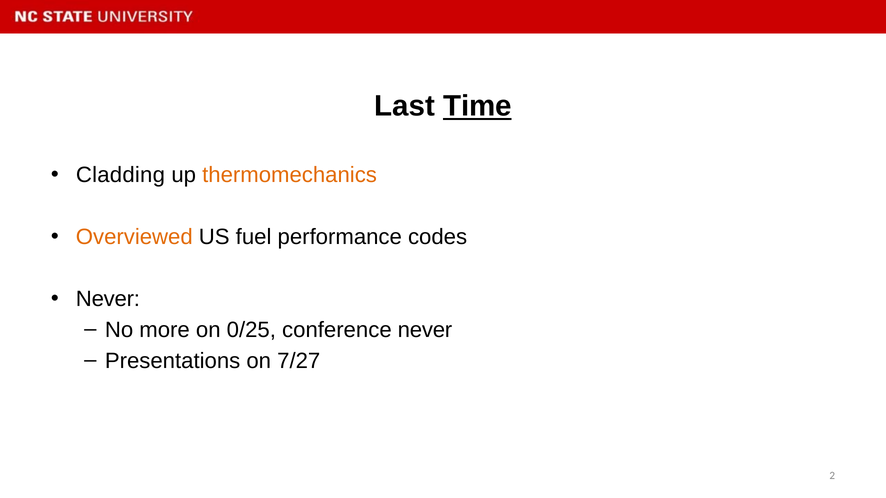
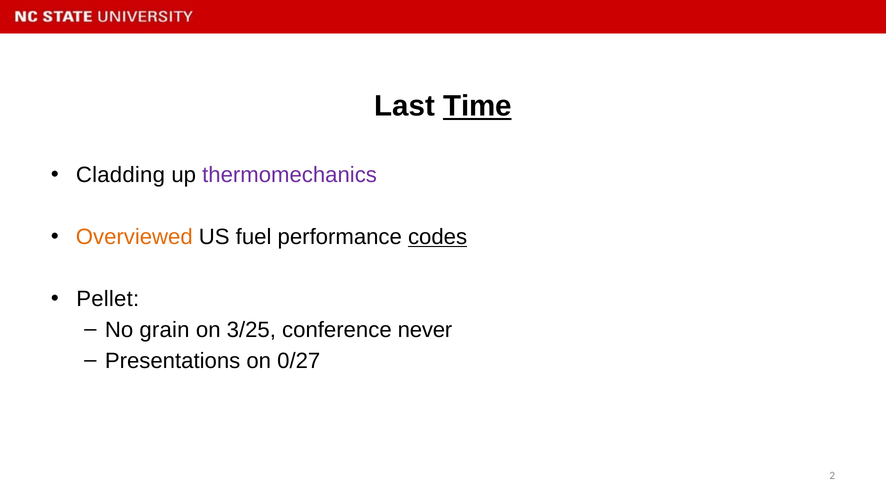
thermomechanics colour: orange -> purple
codes underline: none -> present
Never at (108, 299): Never -> Pellet
more: more -> grain
0/25: 0/25 -> 3/25
7/27: 7/27 -> 0/27
